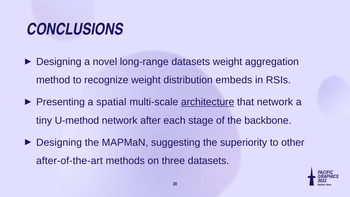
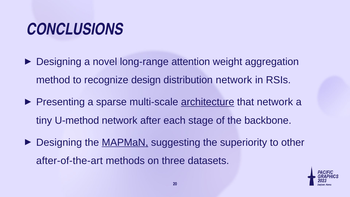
long-range datasets: datasets -> attention
recognize weight: weight -> design
distribution embeds: embeds -> network
spatial: spatial -> sparse
MAPMaN underline: none -> present
